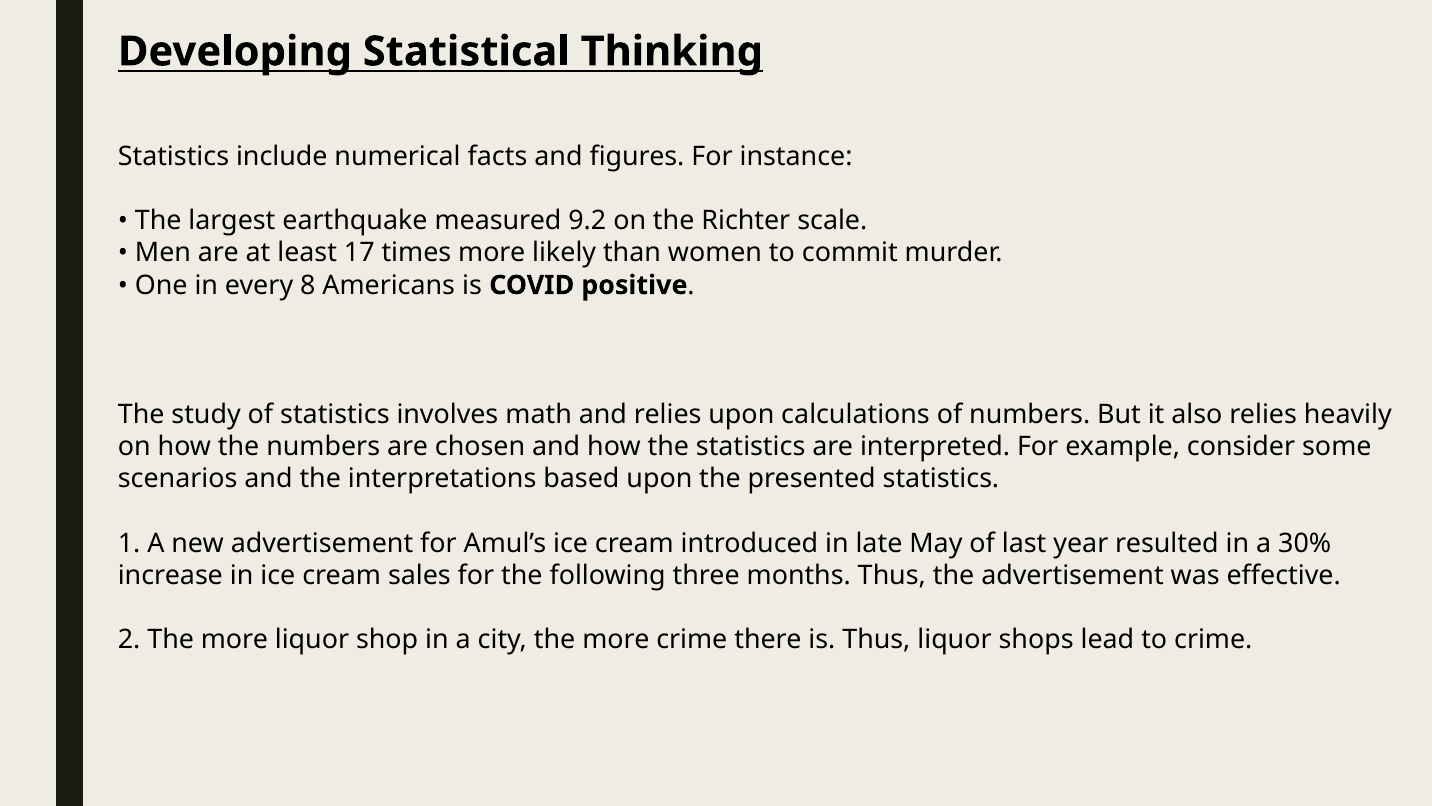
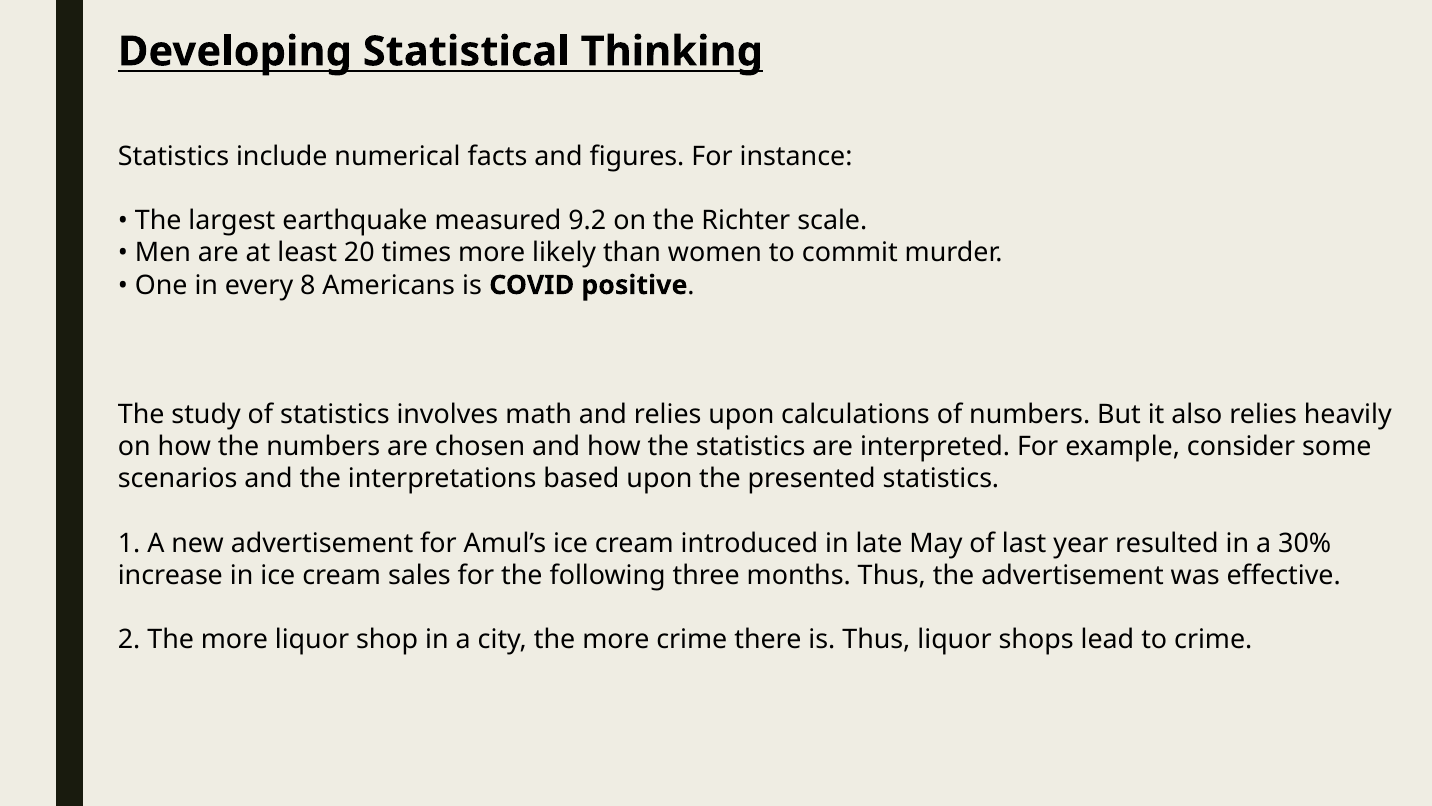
17: 17 -> 20
